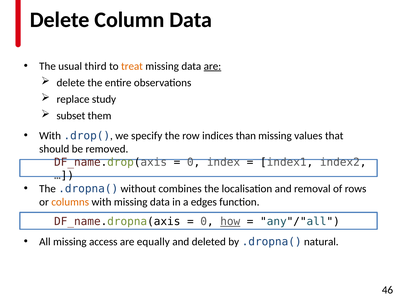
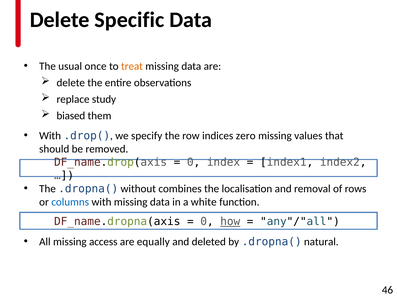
Column: Column -> Specific
third: third -> once
are at (212, 66) underline: present -> none
subset: subset -> biased
than: than -> zero
columns colour: orange -> blue
edges: edges -> white
